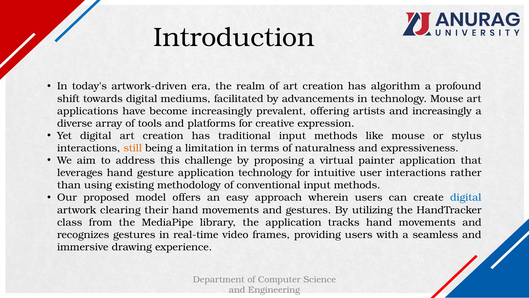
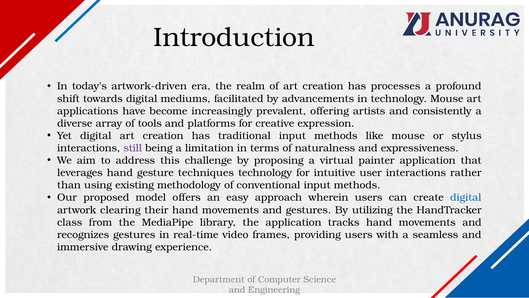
algorithm: algorithm -> processes
and increasingly: increasingly -> consistently
still colour: orange -> purple
gesture application: application -> techniques
